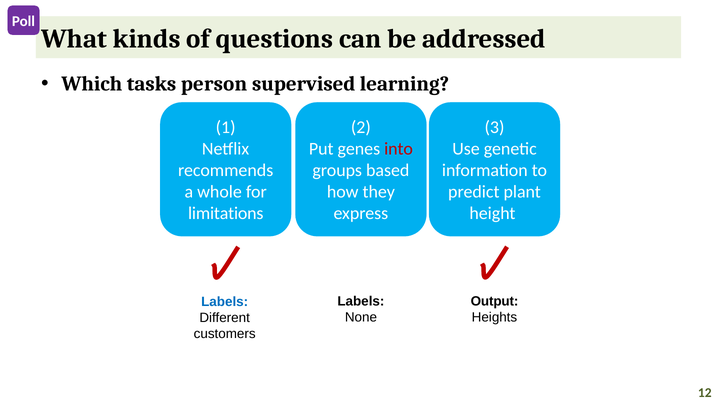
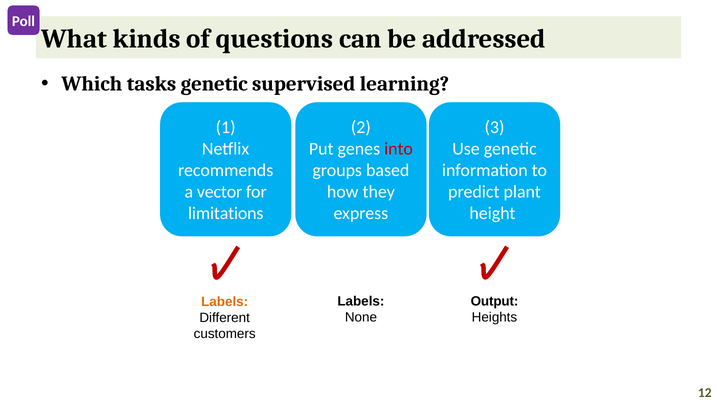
tasks person: person -> genetic
whole: whole -> vector
Labels at (225, 302) colour: blue -> orange
